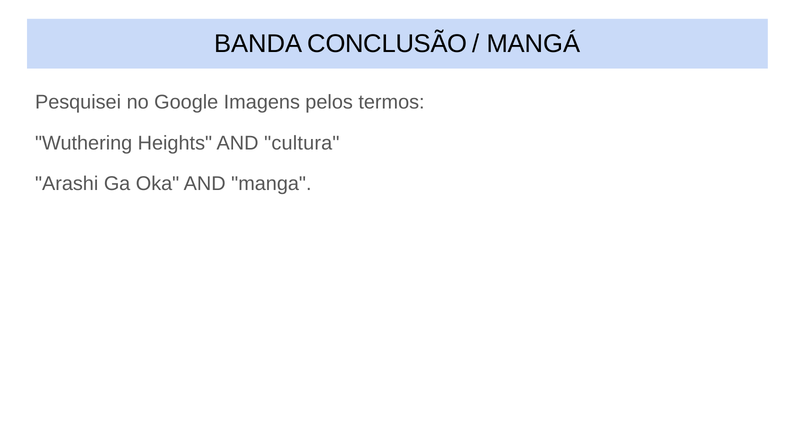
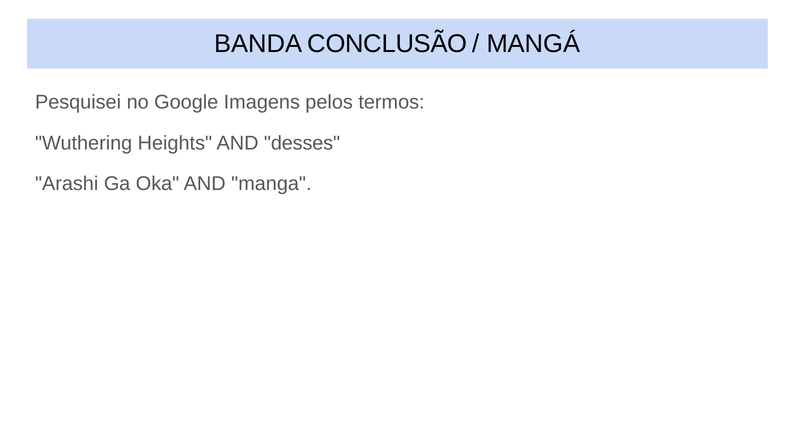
cultura: cultura -> desses
